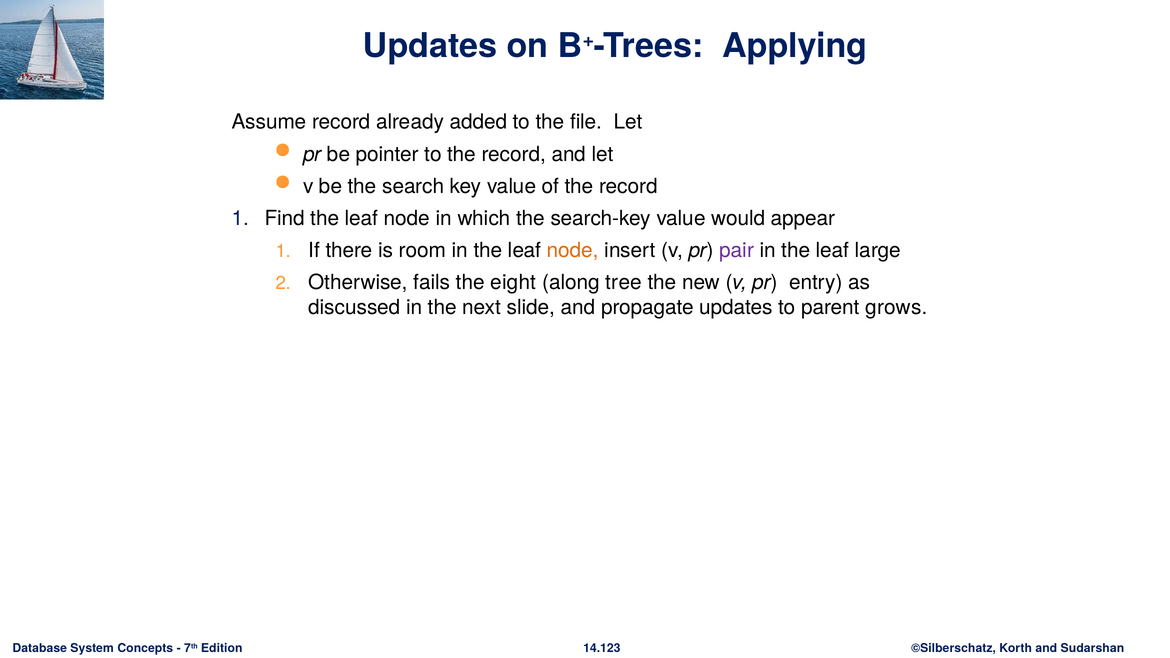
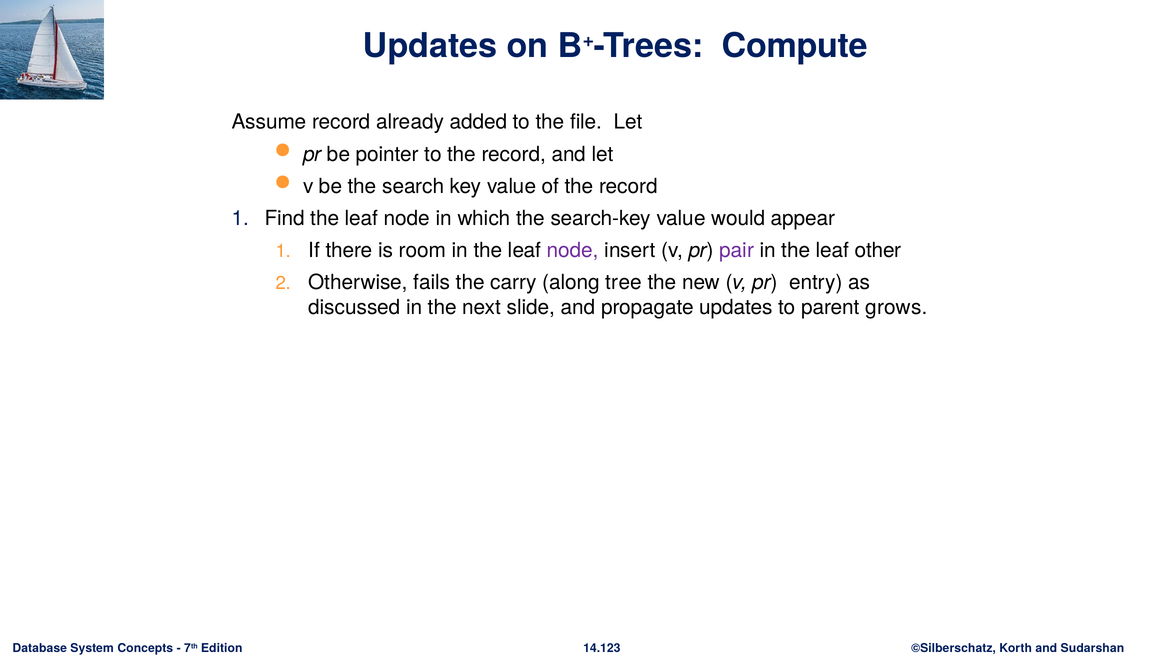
Applying: Applying -> Compute
node at (573, 251) colour: orange -> purple
large: large -> other
eight: eight -> carry
